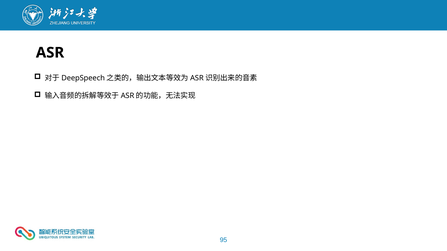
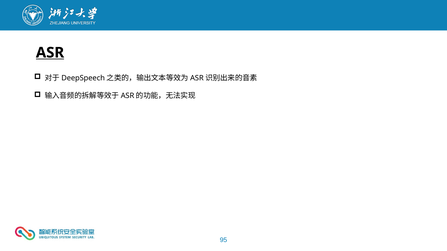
ASR underline: none -> present
